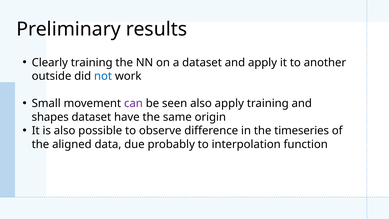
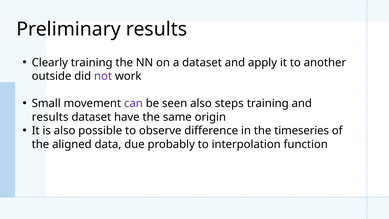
not colour: blue -> purple
also apply: apply -> steps
shapes at (50, 117): shapes -> results
